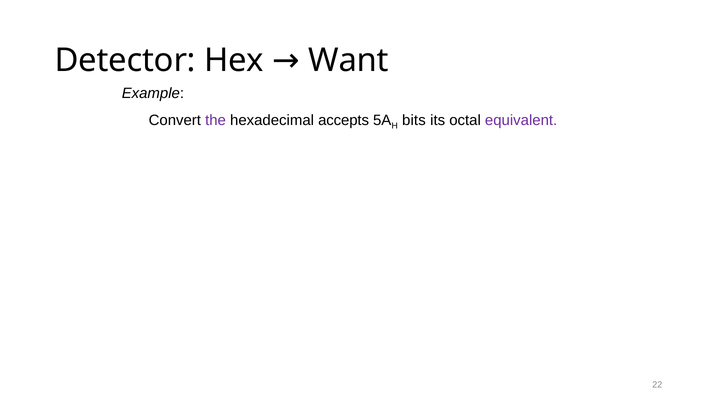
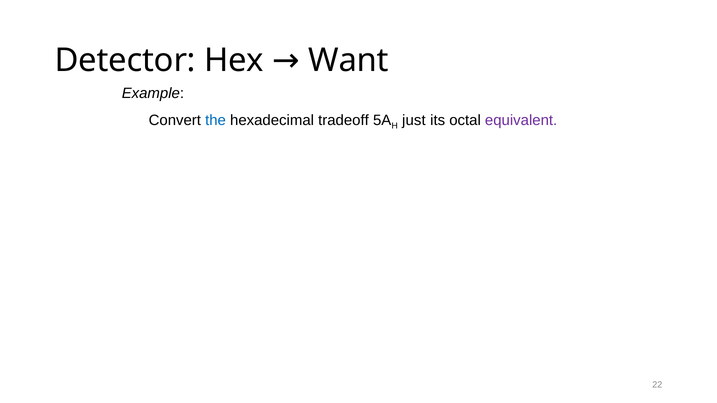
the colour: purple -> blue
accepts: accepts -> tradeoff
bits: bits -> just
